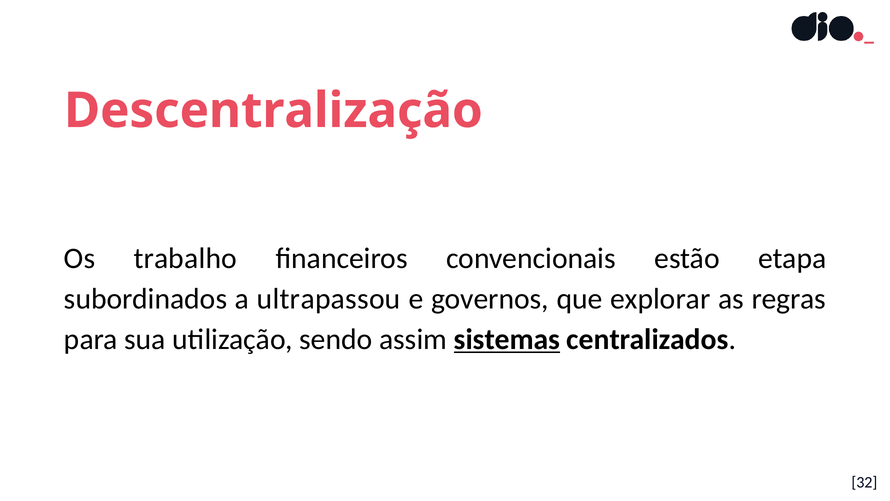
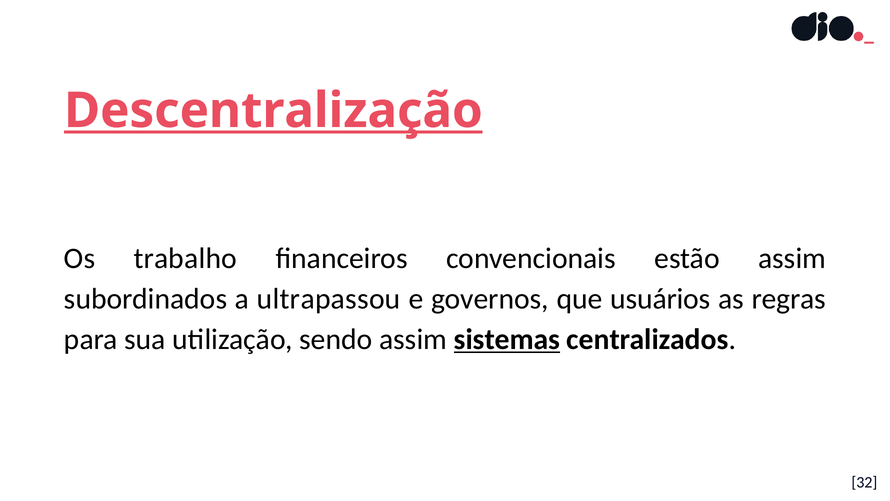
Descentralização underline: none -> present
estão etapa: etapa -> assim
explorar: explorar -> usuários
